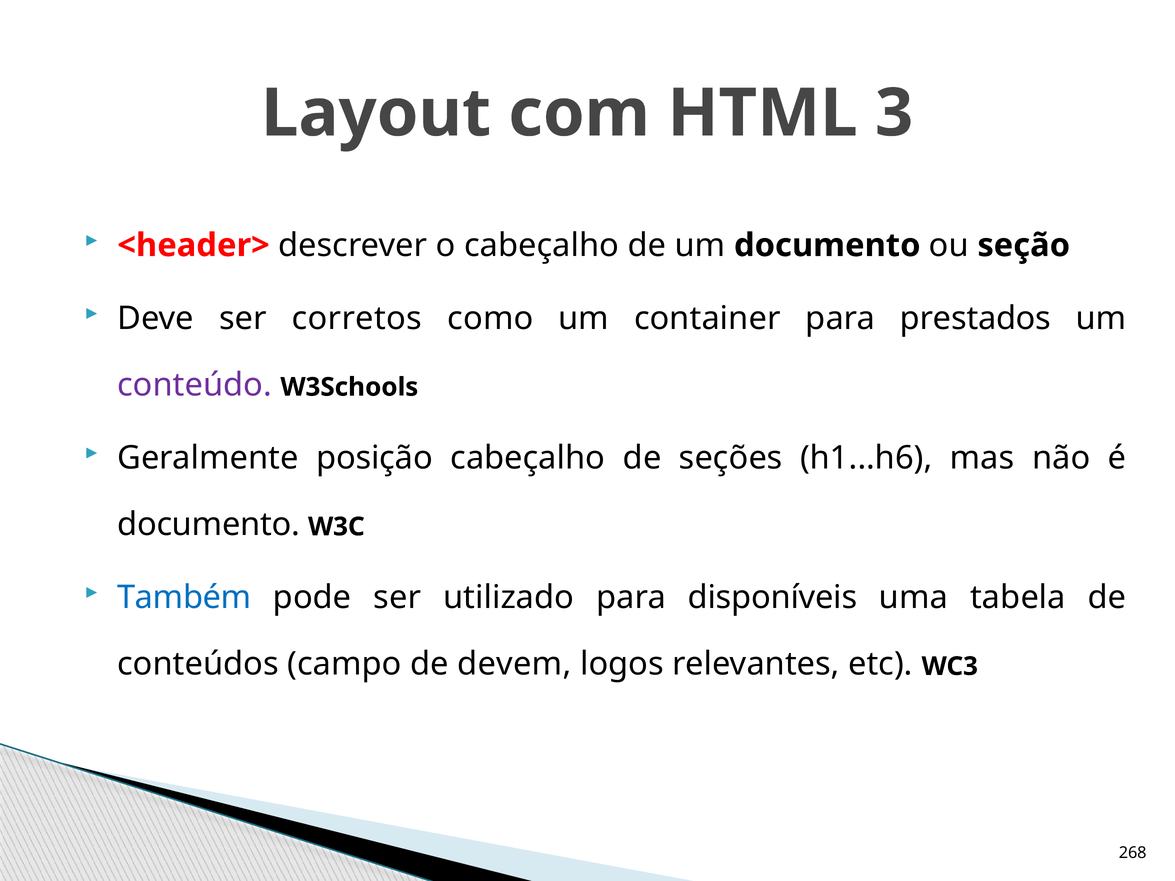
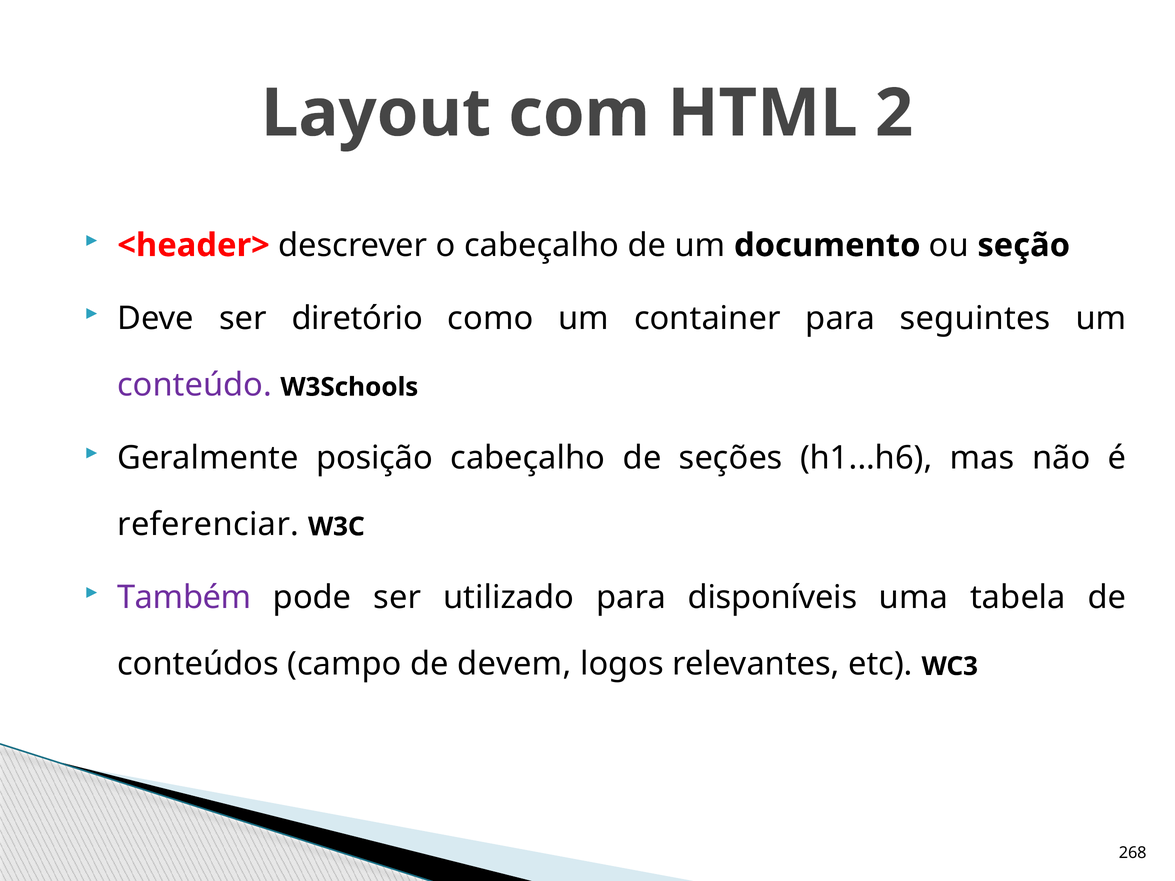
3: 3 -> 2
corretos: corretos -> diretório
prestados: prestados -> seguintes
documento at (209, 525): documento -> referenciar
Também colour: blue -> purple
